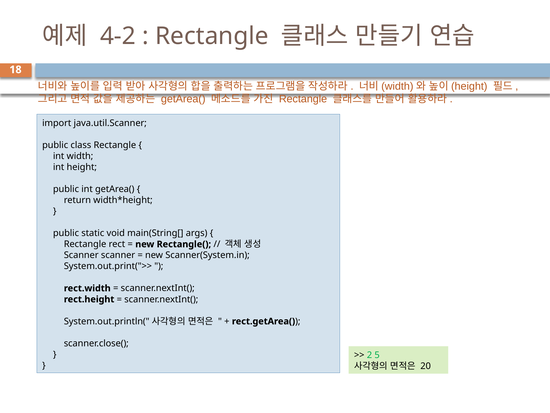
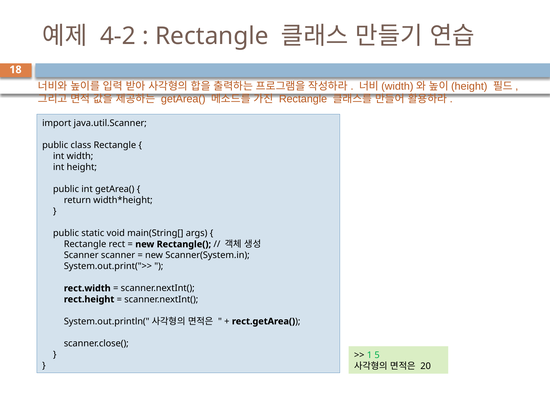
2: 2 -> 1
